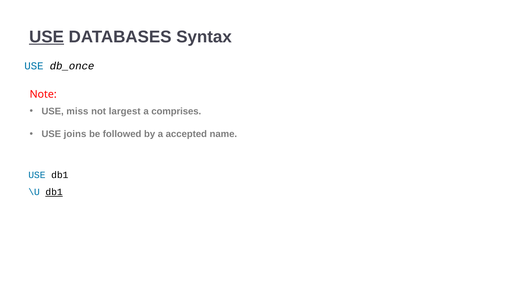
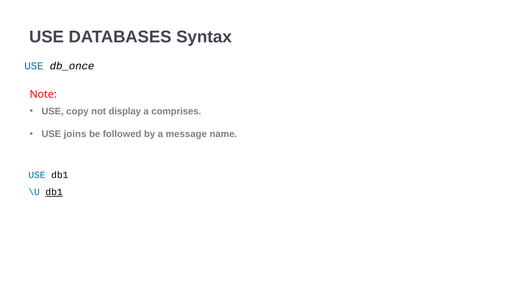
USE at (47, 37) underline: present -> none
miss: miss -> copy
largest: largest -> display
accepted: accepted -> message
